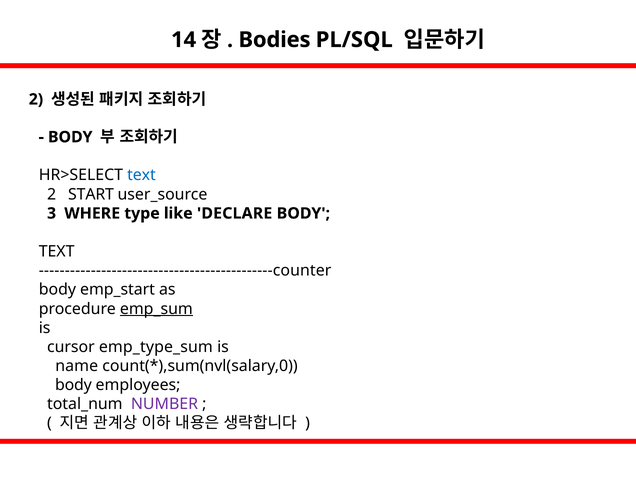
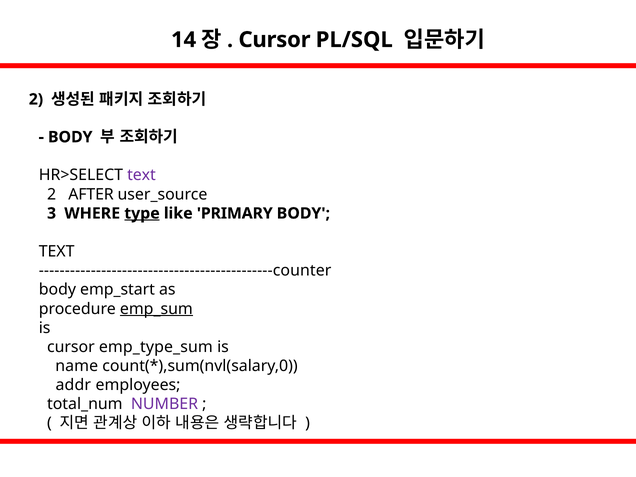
Bodies at (275, 40): Bodies -> Cursor
text at (141, 175) colour: blue -> purple
START: START -> AFTER
type underline: none -> present
DECLARE: DECLARE -> PRIMARY
body at (73, 385): body -> addr
